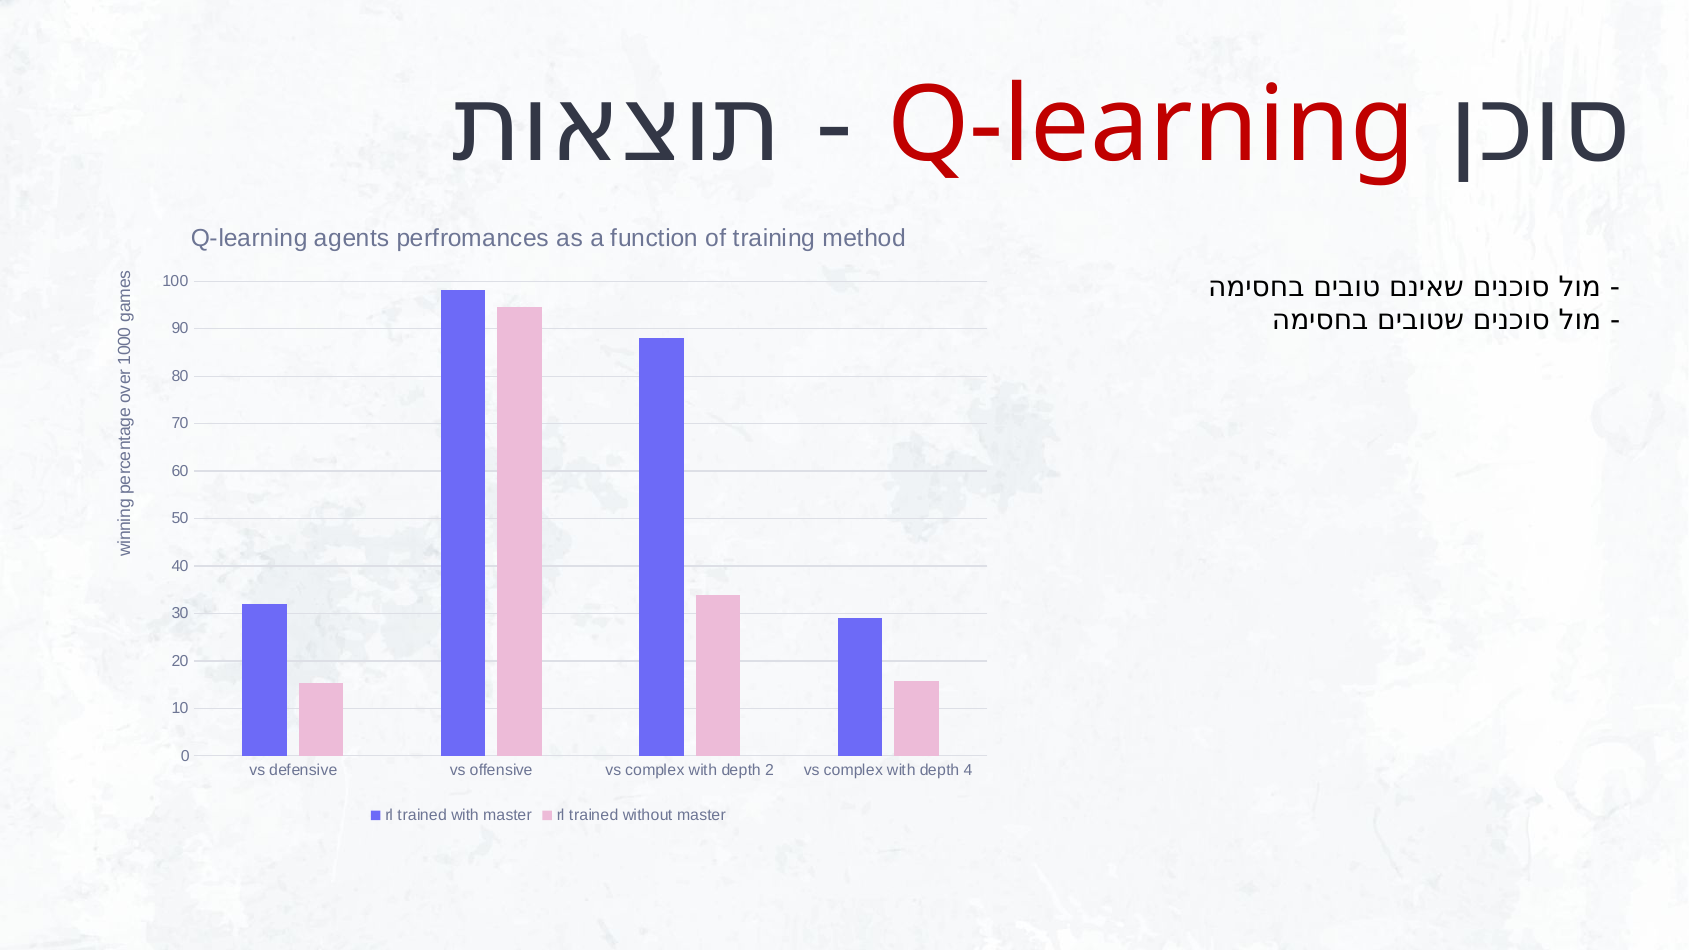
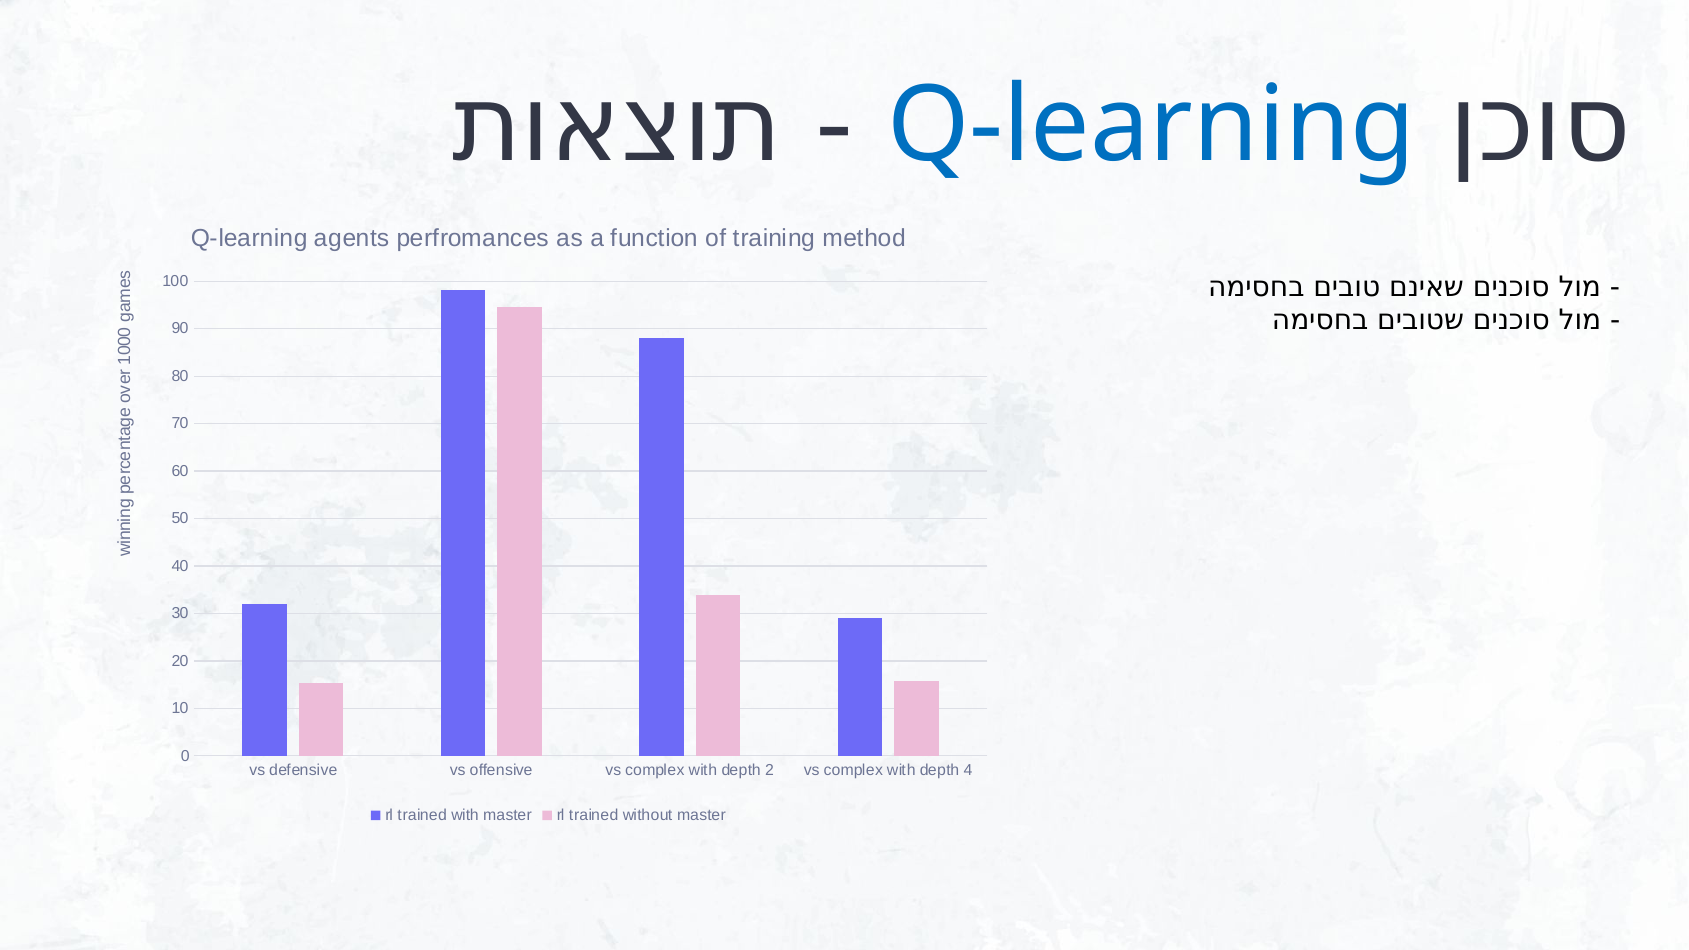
Q-learning at (1151, 126) colour: red -> blue
